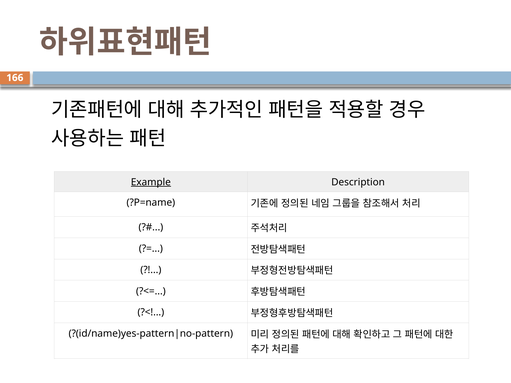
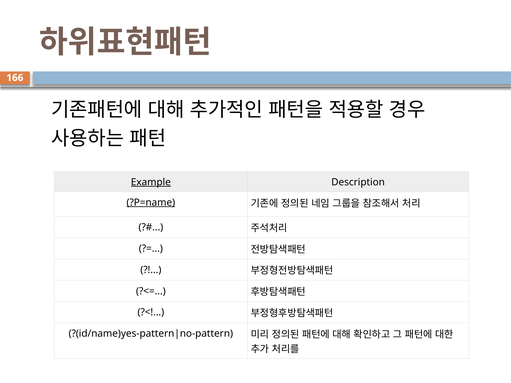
?P=name underline: none -> present
